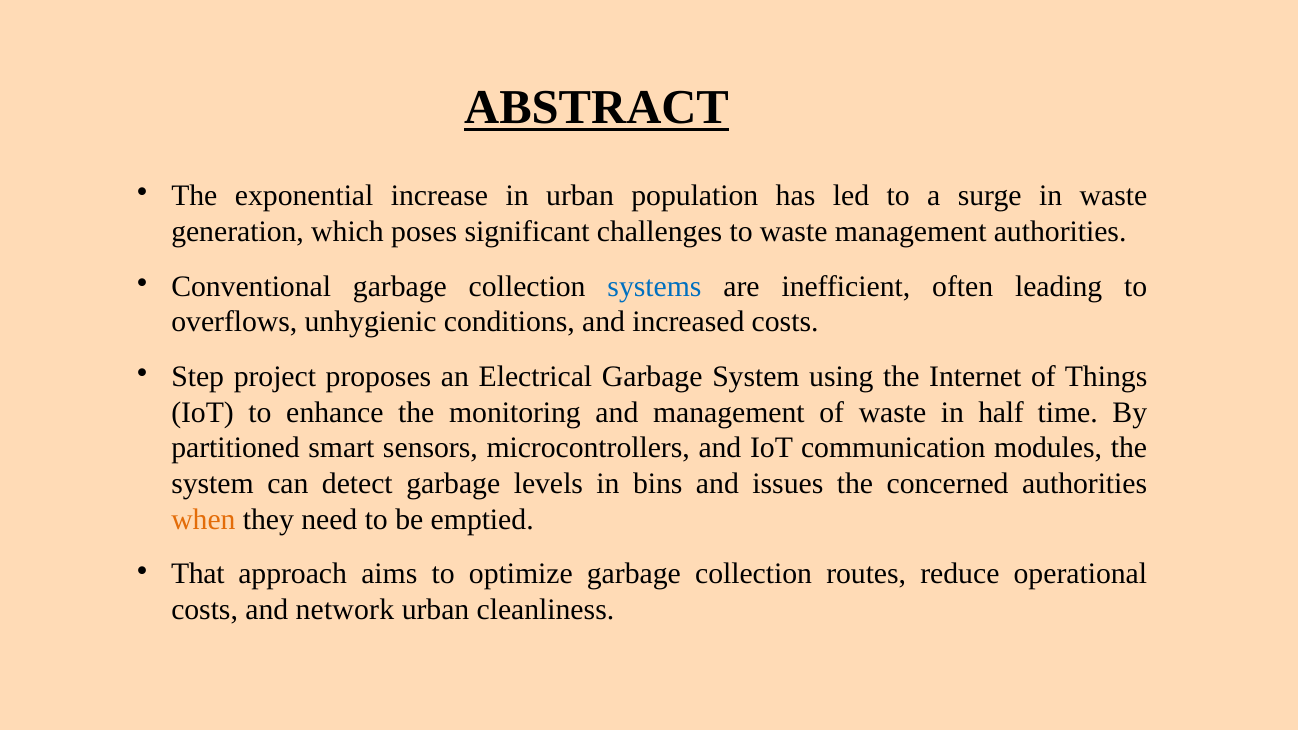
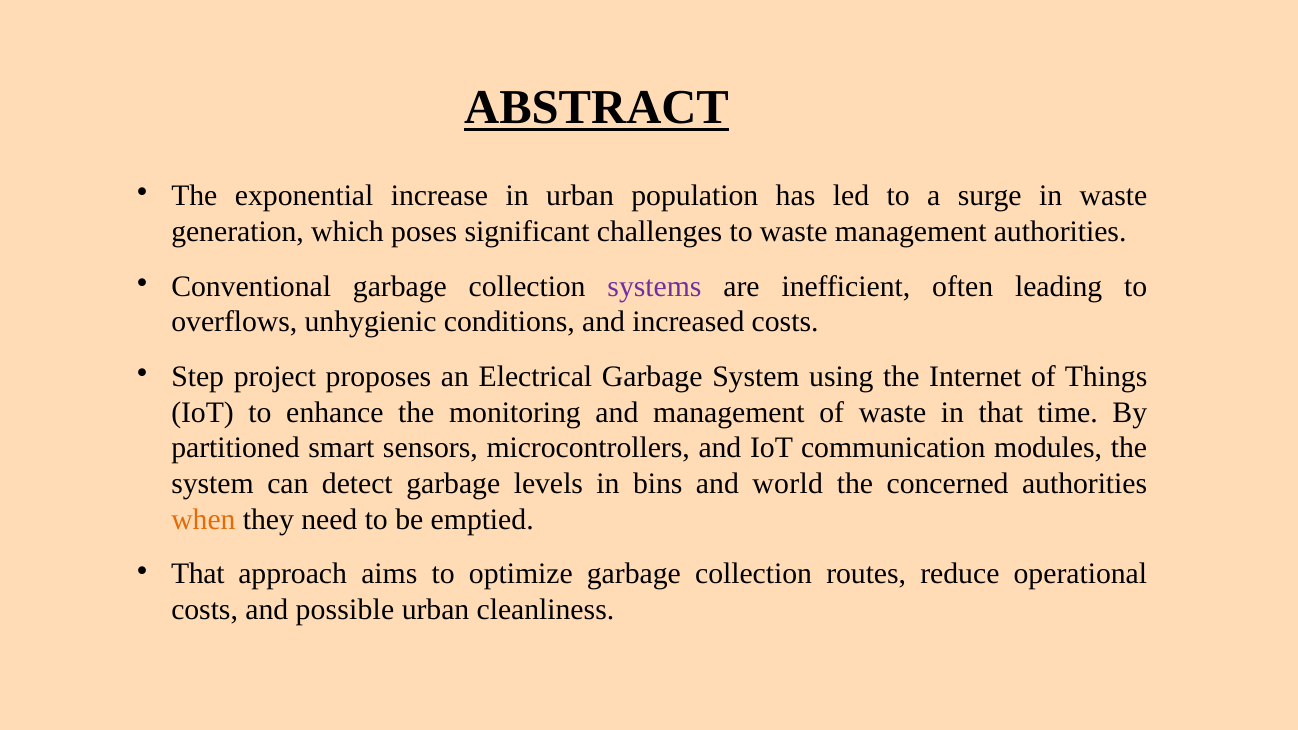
systems colour: blue -> purple
in half: half -> that
issues: issues -> world
network: network -> possible
